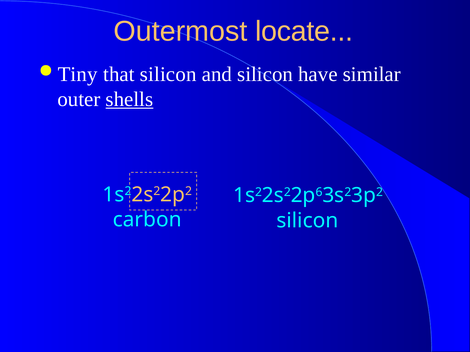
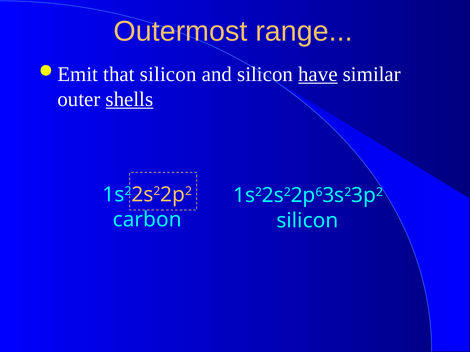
locate: locate -> range
Tiny: Tiny -> Emit
have underline: none -> present
